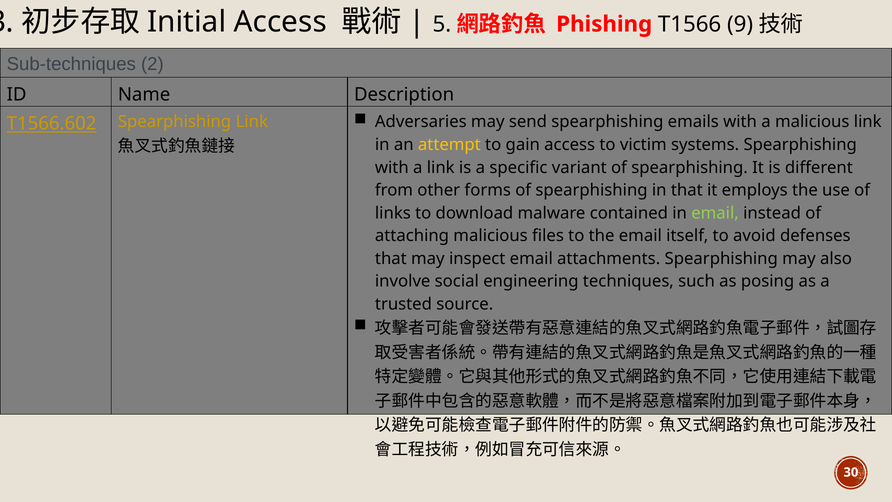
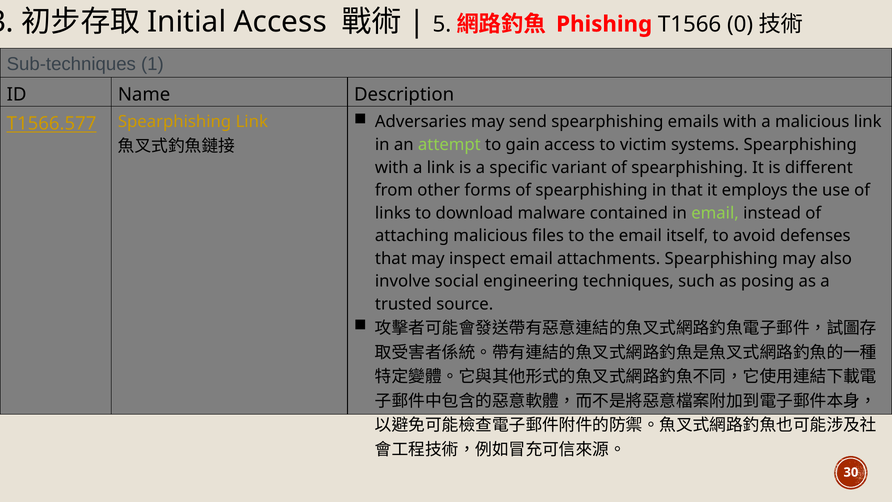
9: 9 -> 0
2: 2 -> 1
T1566.602: T1566.602 -> T1566.577
attempt colour: yellow -> light green
